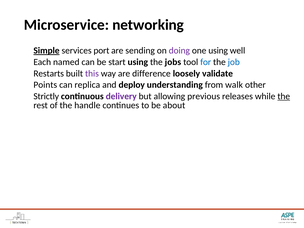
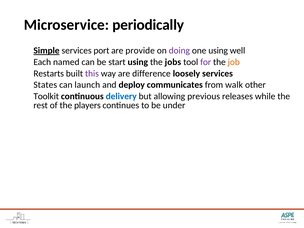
networking: networking -> periodically
sending: sending -> provide
for colour: blue -> purple
job colour: blue -> orange
loosely validate: validate -> services
Points: Points -> States
replica: replica -> launch
understanding: understanding -> communicates
Strictly: Strictly -> Toolkit
delivery colour: purple -> blue
the at (284, 96) underline: present -> none
handle: handle -> players
about: about -> under
